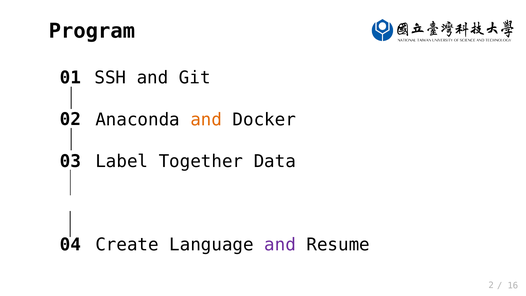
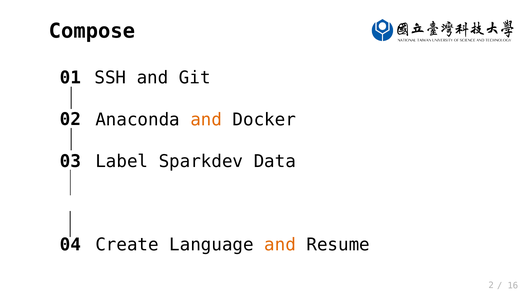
Program: Program -> Compose
Together: Together -> Sparkdev
and at (280, 245) colour: purple -> orange
